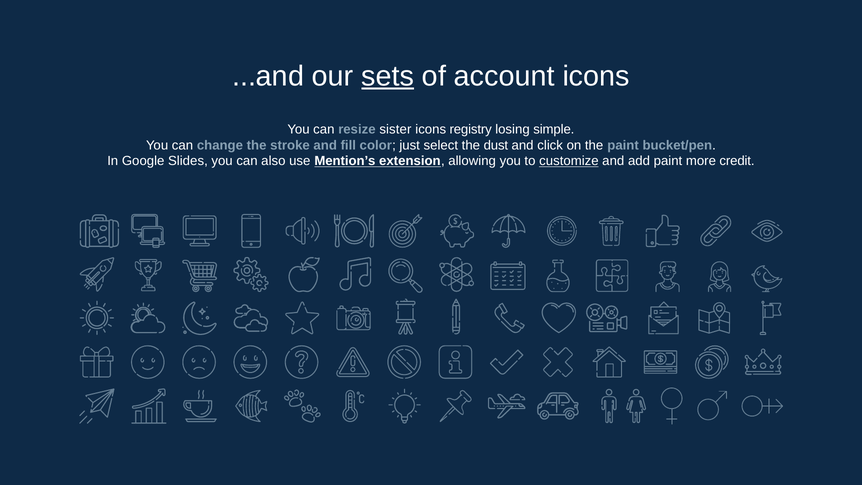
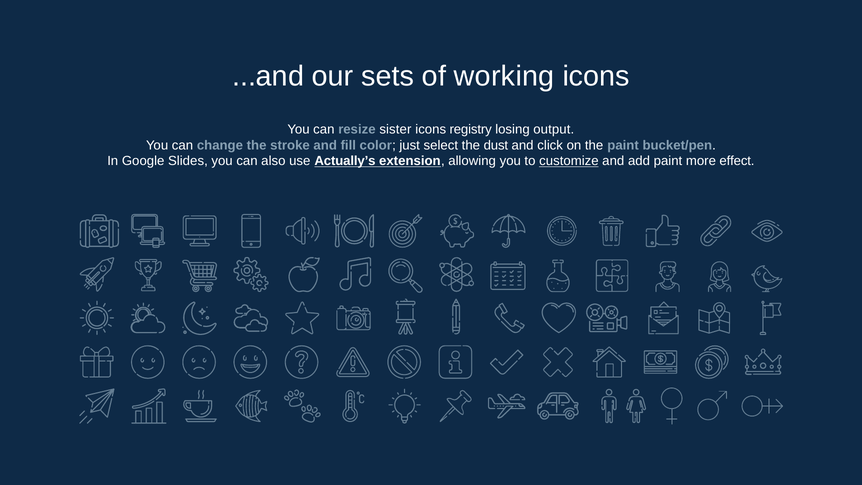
sets underline: present -> none
account: account -> working
simple: simple -> output
Mention’s: Mention’s -> Actually’s
credit: credit -> effect
